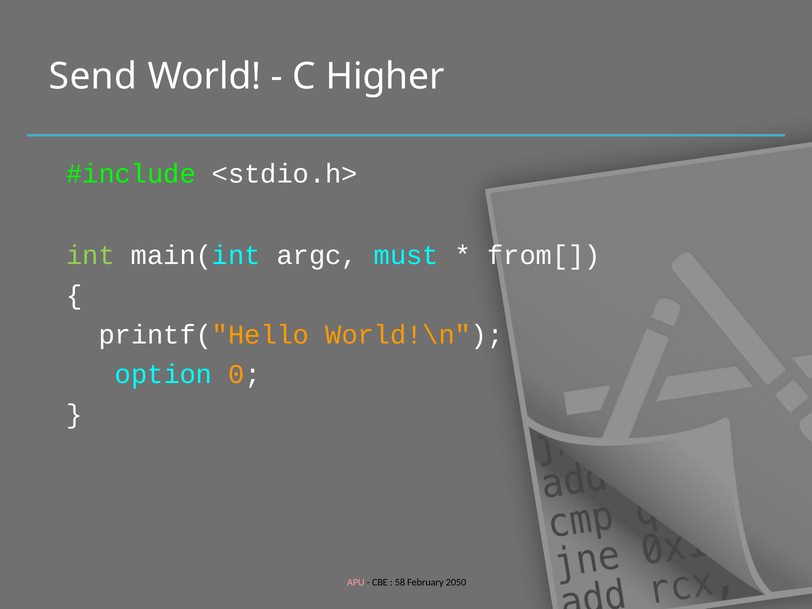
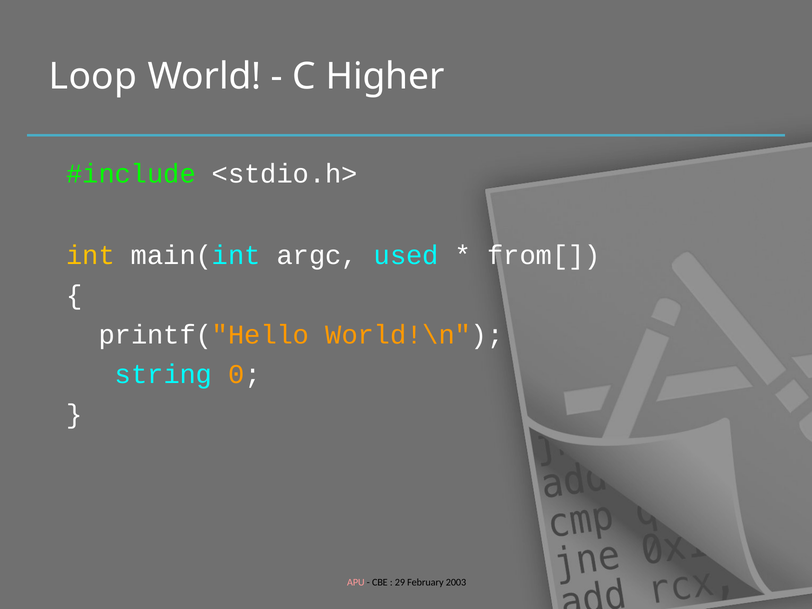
Send: Send -> Loop
int colour: light green -> yellow
must: must -> used
option: option -> string
58: 58 -> 29
2050: 2050 -> 2003
